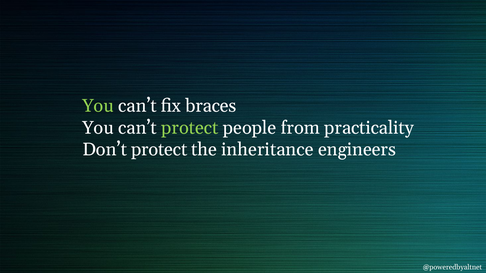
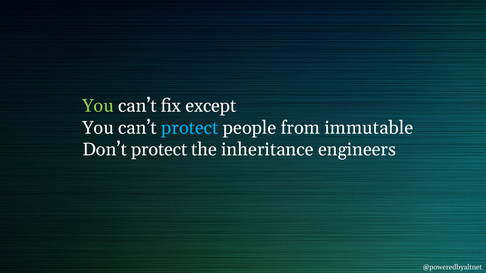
braces: braces -> except
protect at (190, 128) colour: light green -> light blue
practicality: practicality -> immutable
